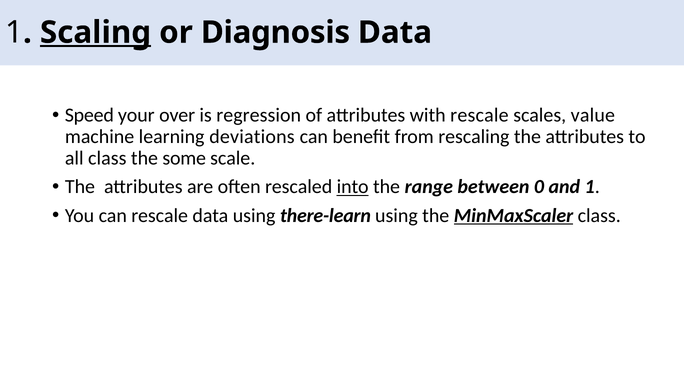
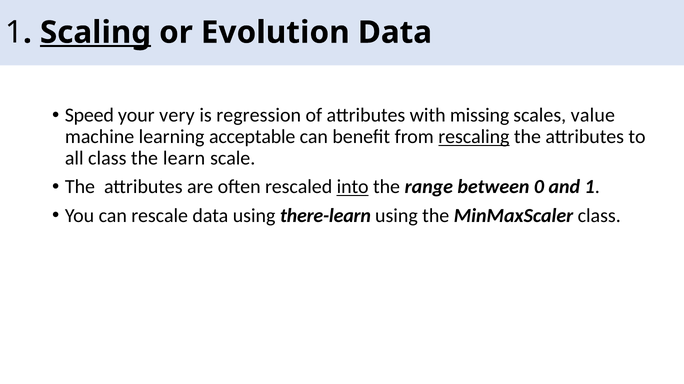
Diagnosis: Diagnosis -> Evolution
over: over -> very
with rescale: rescale -> missing
deviations: deviations -> acceptable
rescaling underline: none -> present
some: some -> learn
MinMaxScaler underline: present -> none
